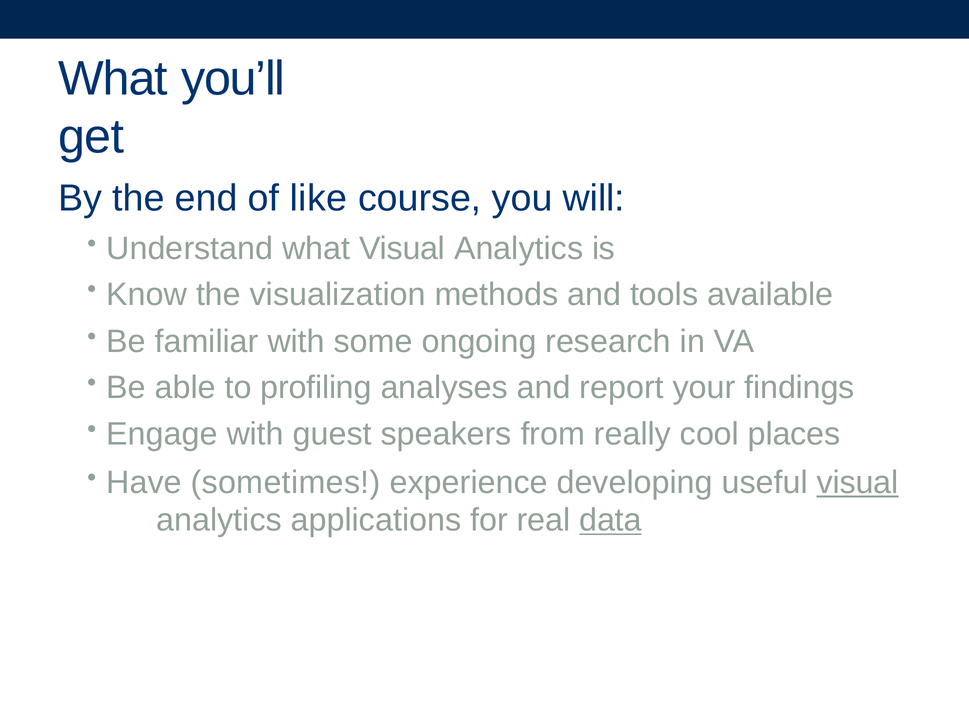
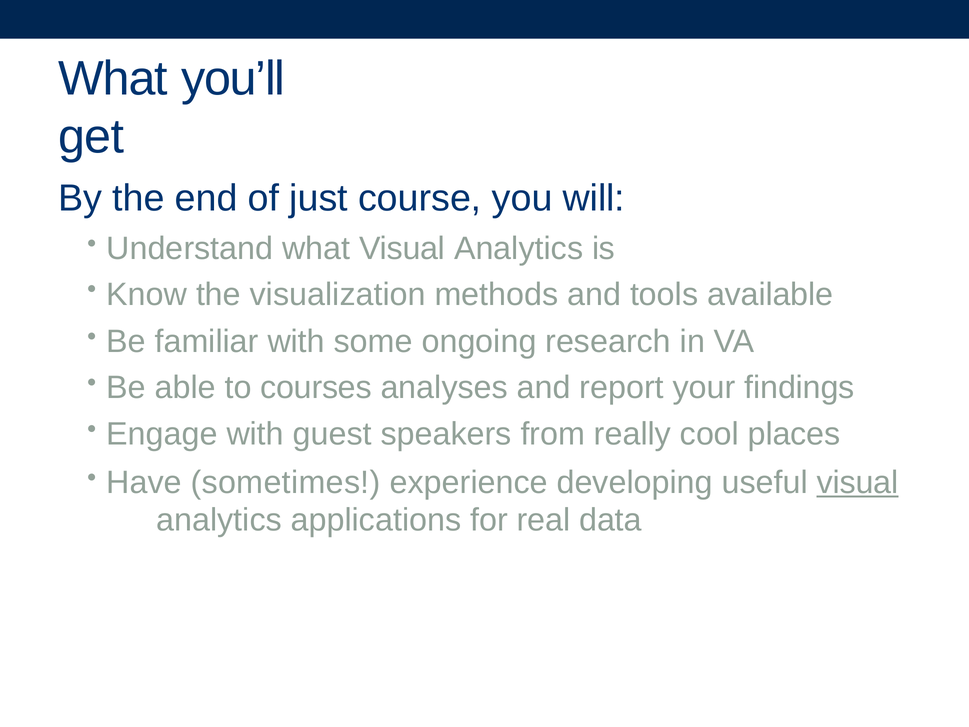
like: like -> just
profiling: profiling -> courses
data underline: present -> none
